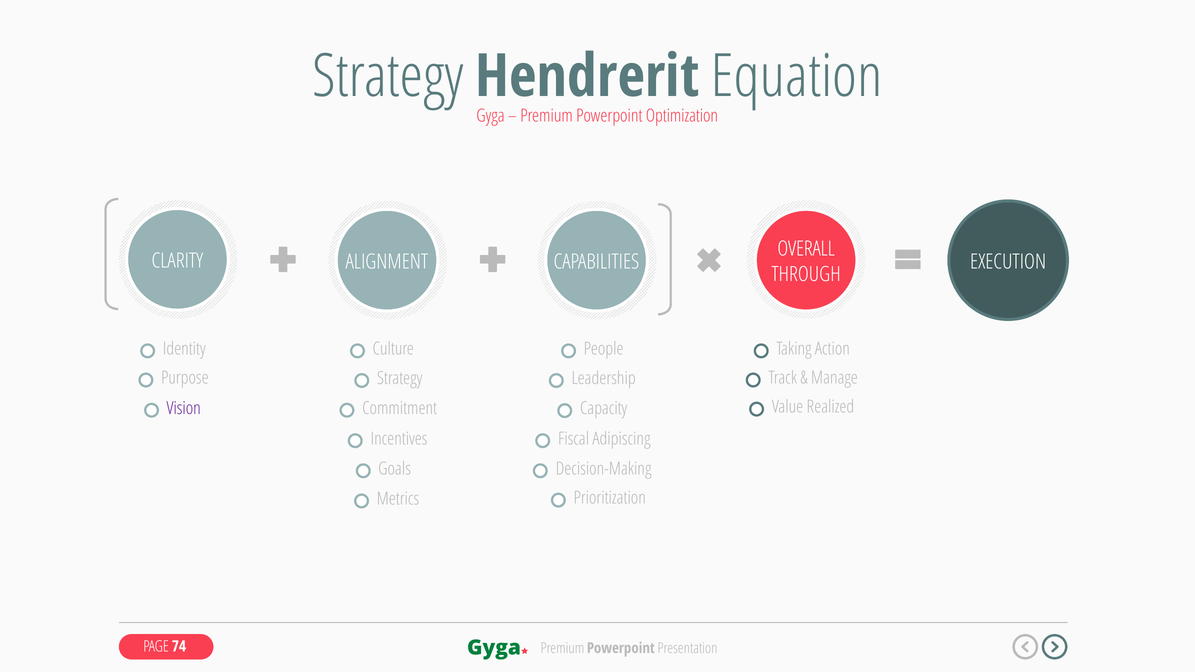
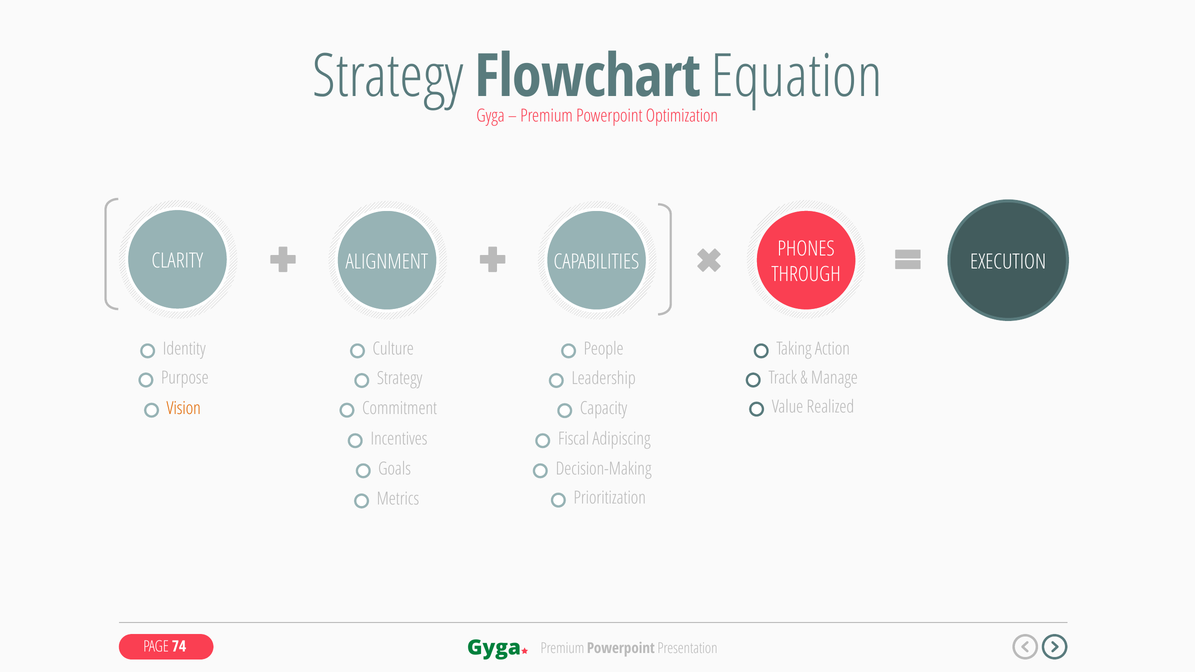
Hendrerit: Hendrerit -> Flowchart
OVERALL: OVERALL -> PHONES
Vision colour: purple -> orange
